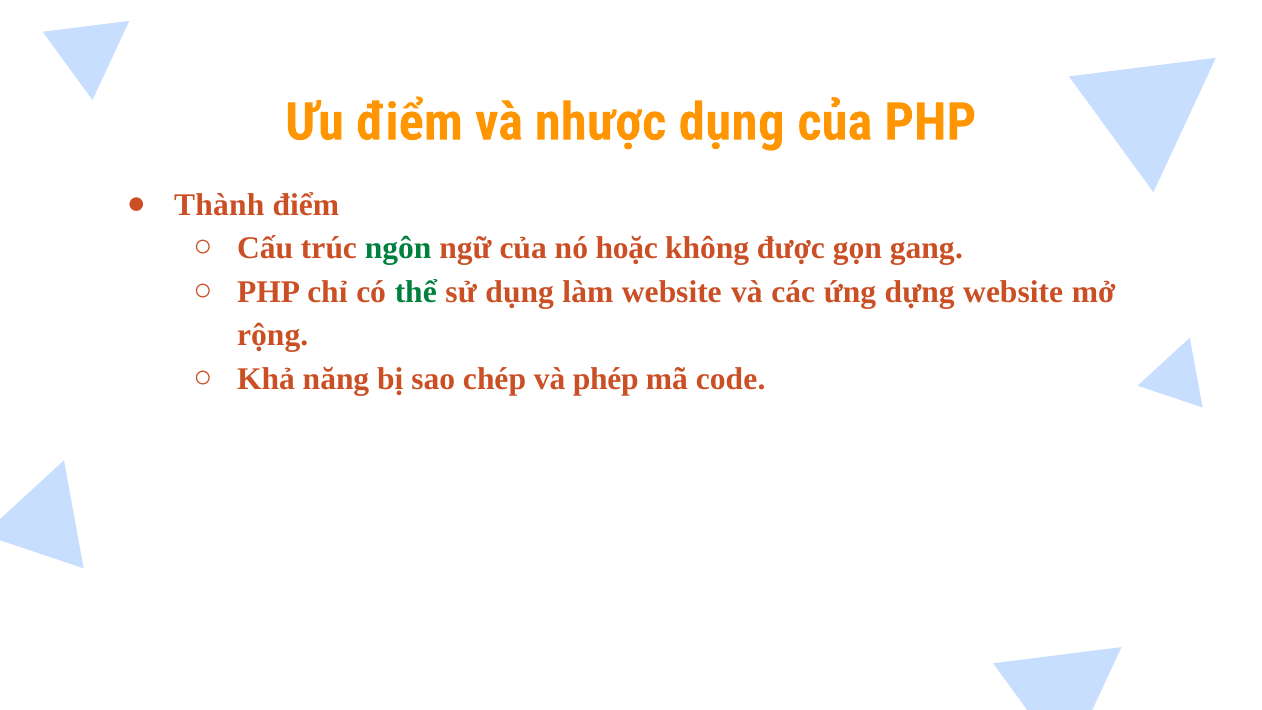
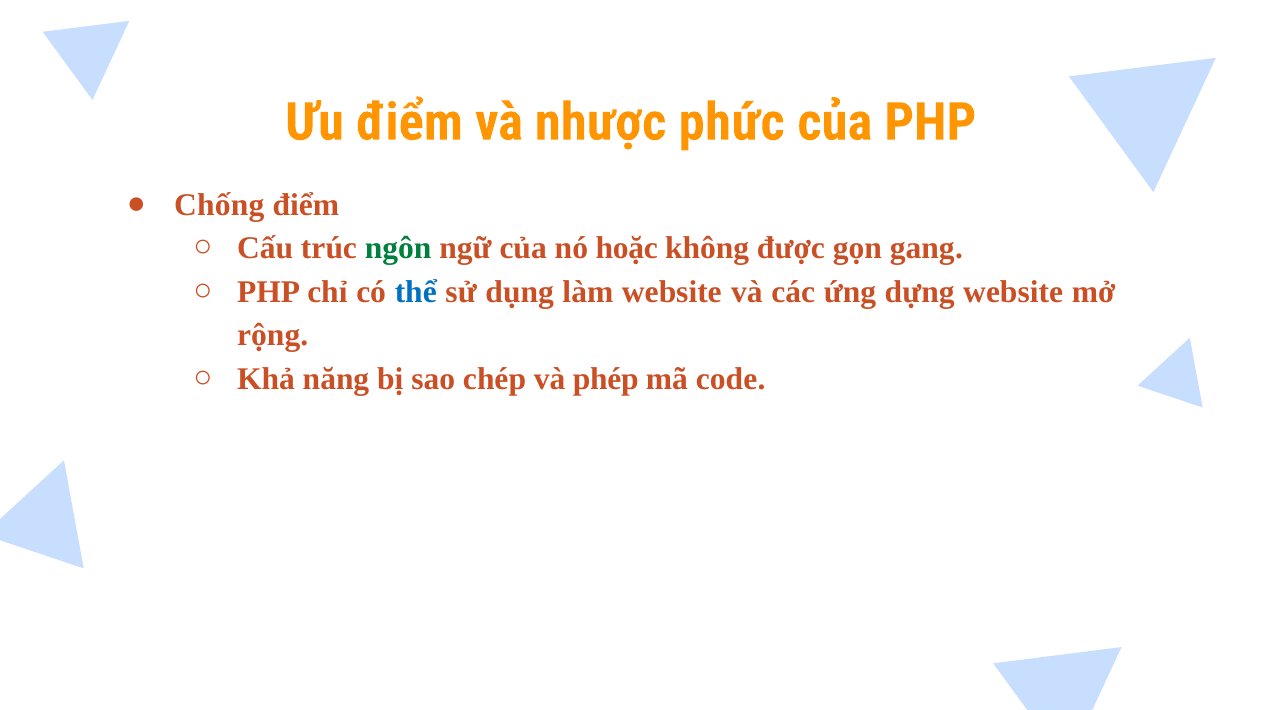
nhược dụng: dụng -> phức
Thành: Thành -> Chống
thể colour: green -> blue
